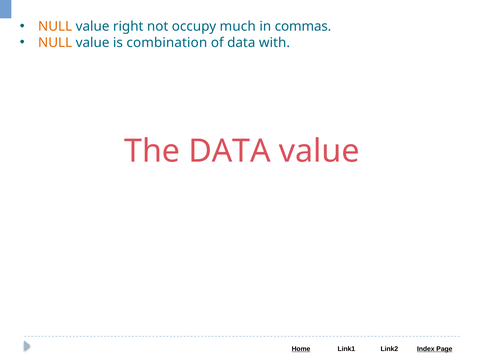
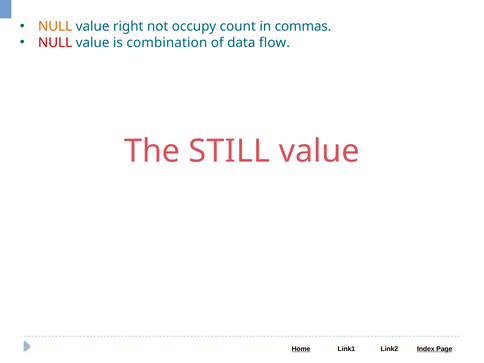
much: much -> count
NULL at (55, 43) colour: orange -> red
with: with -> flow
The DATA: DATA -> STILL
